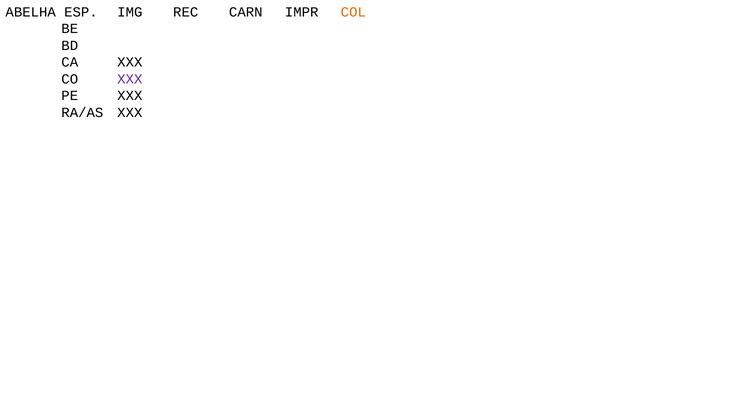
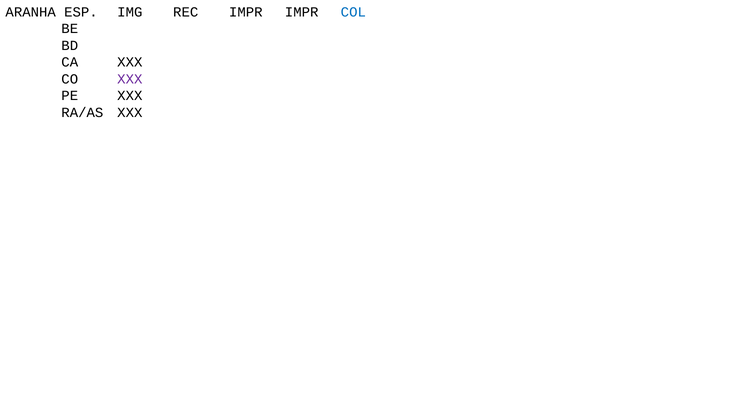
ABELHA: ABELHA -> ARANHA
REC CARN: CARN -> IMPR
COL colour: orange -> blue
